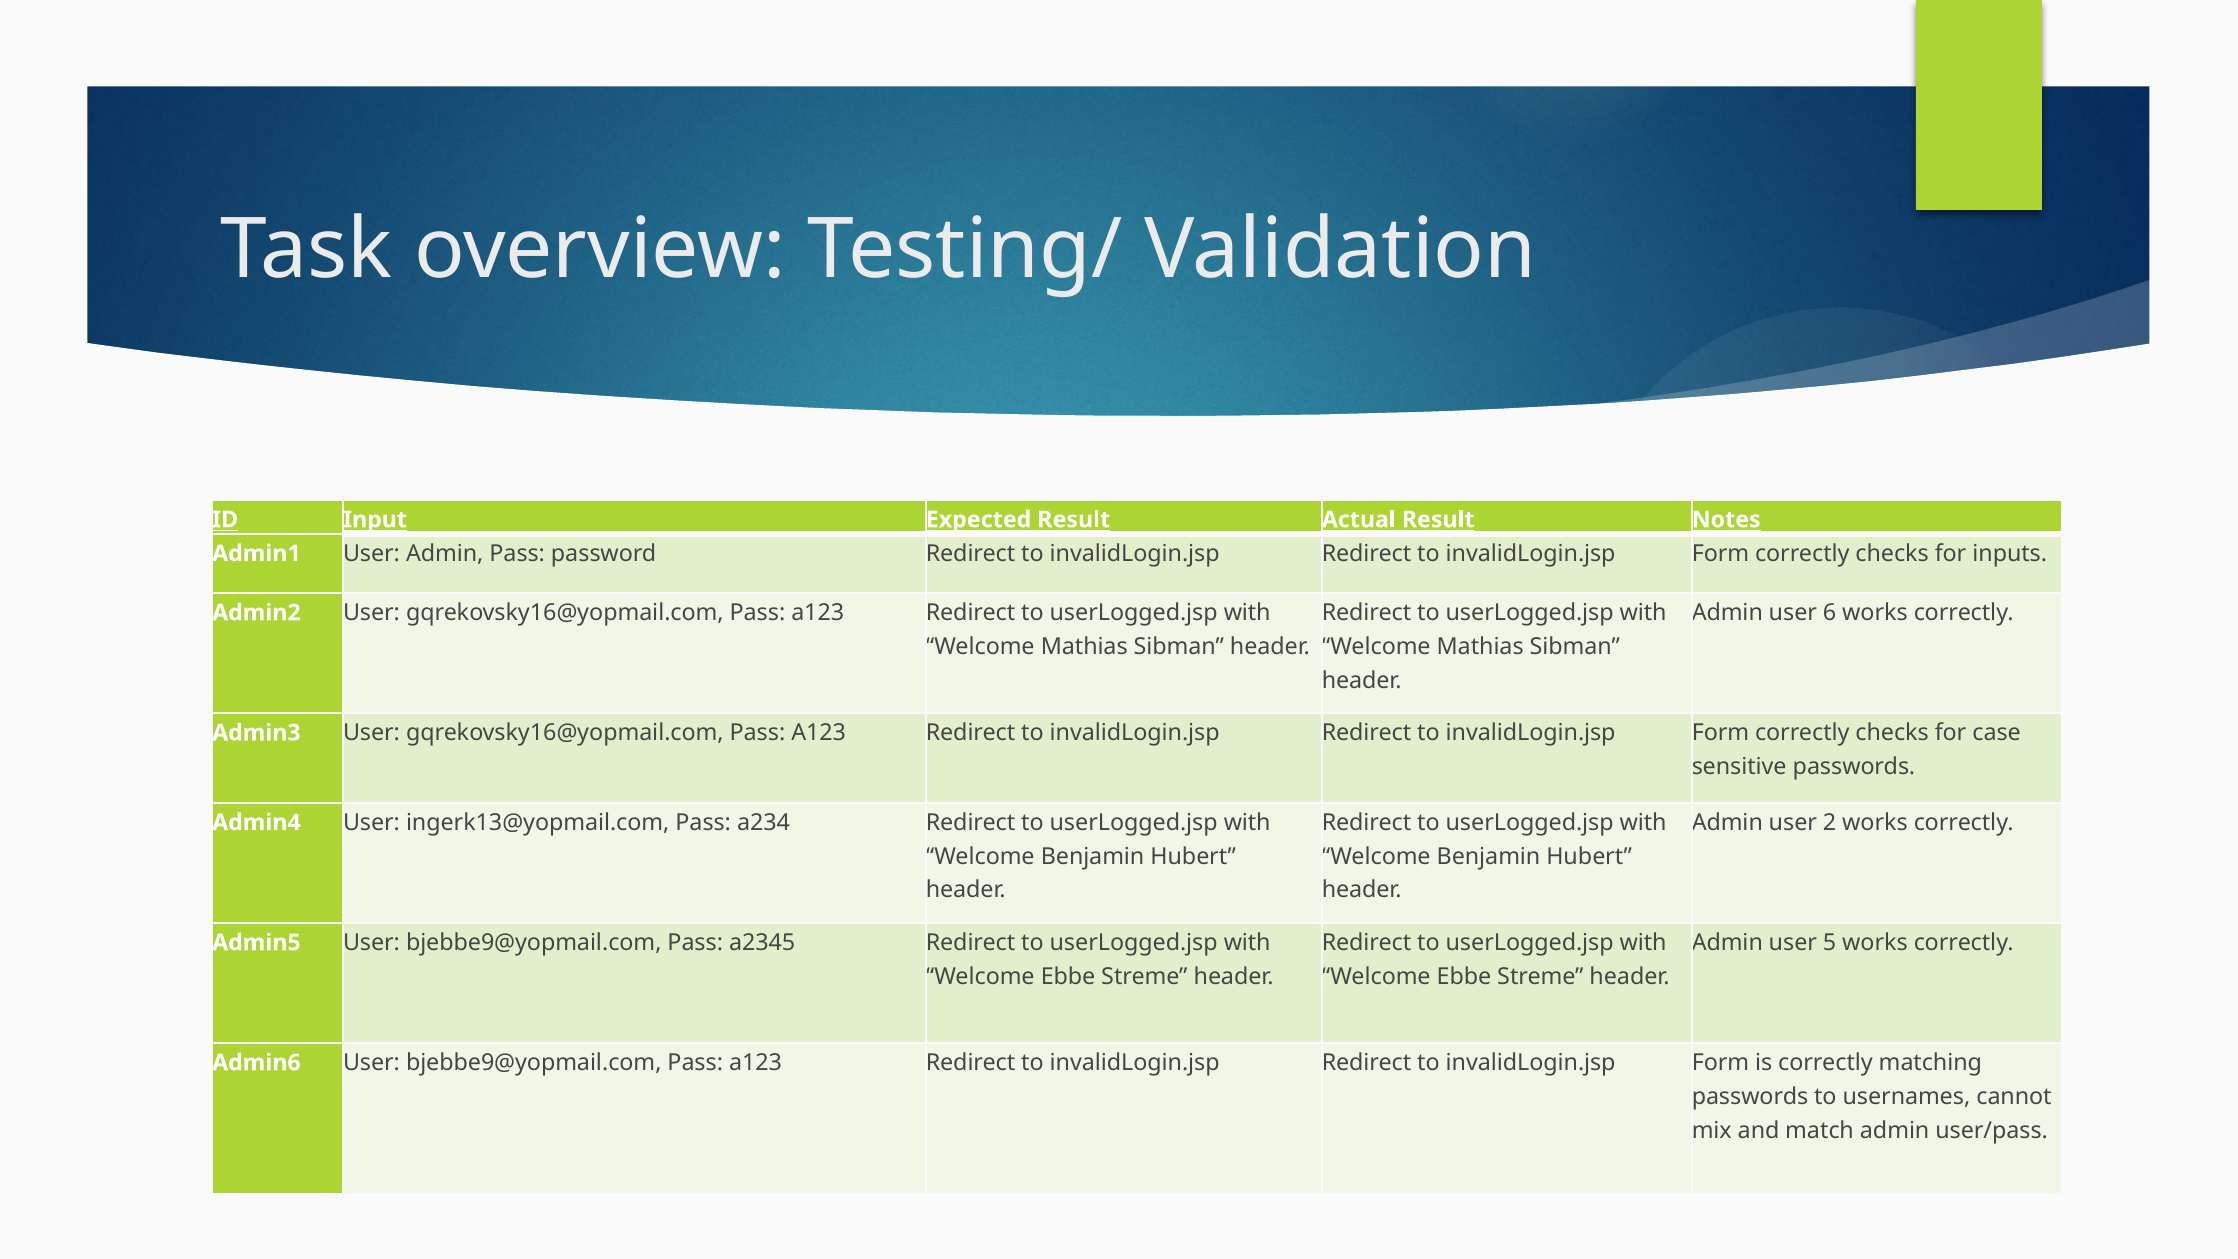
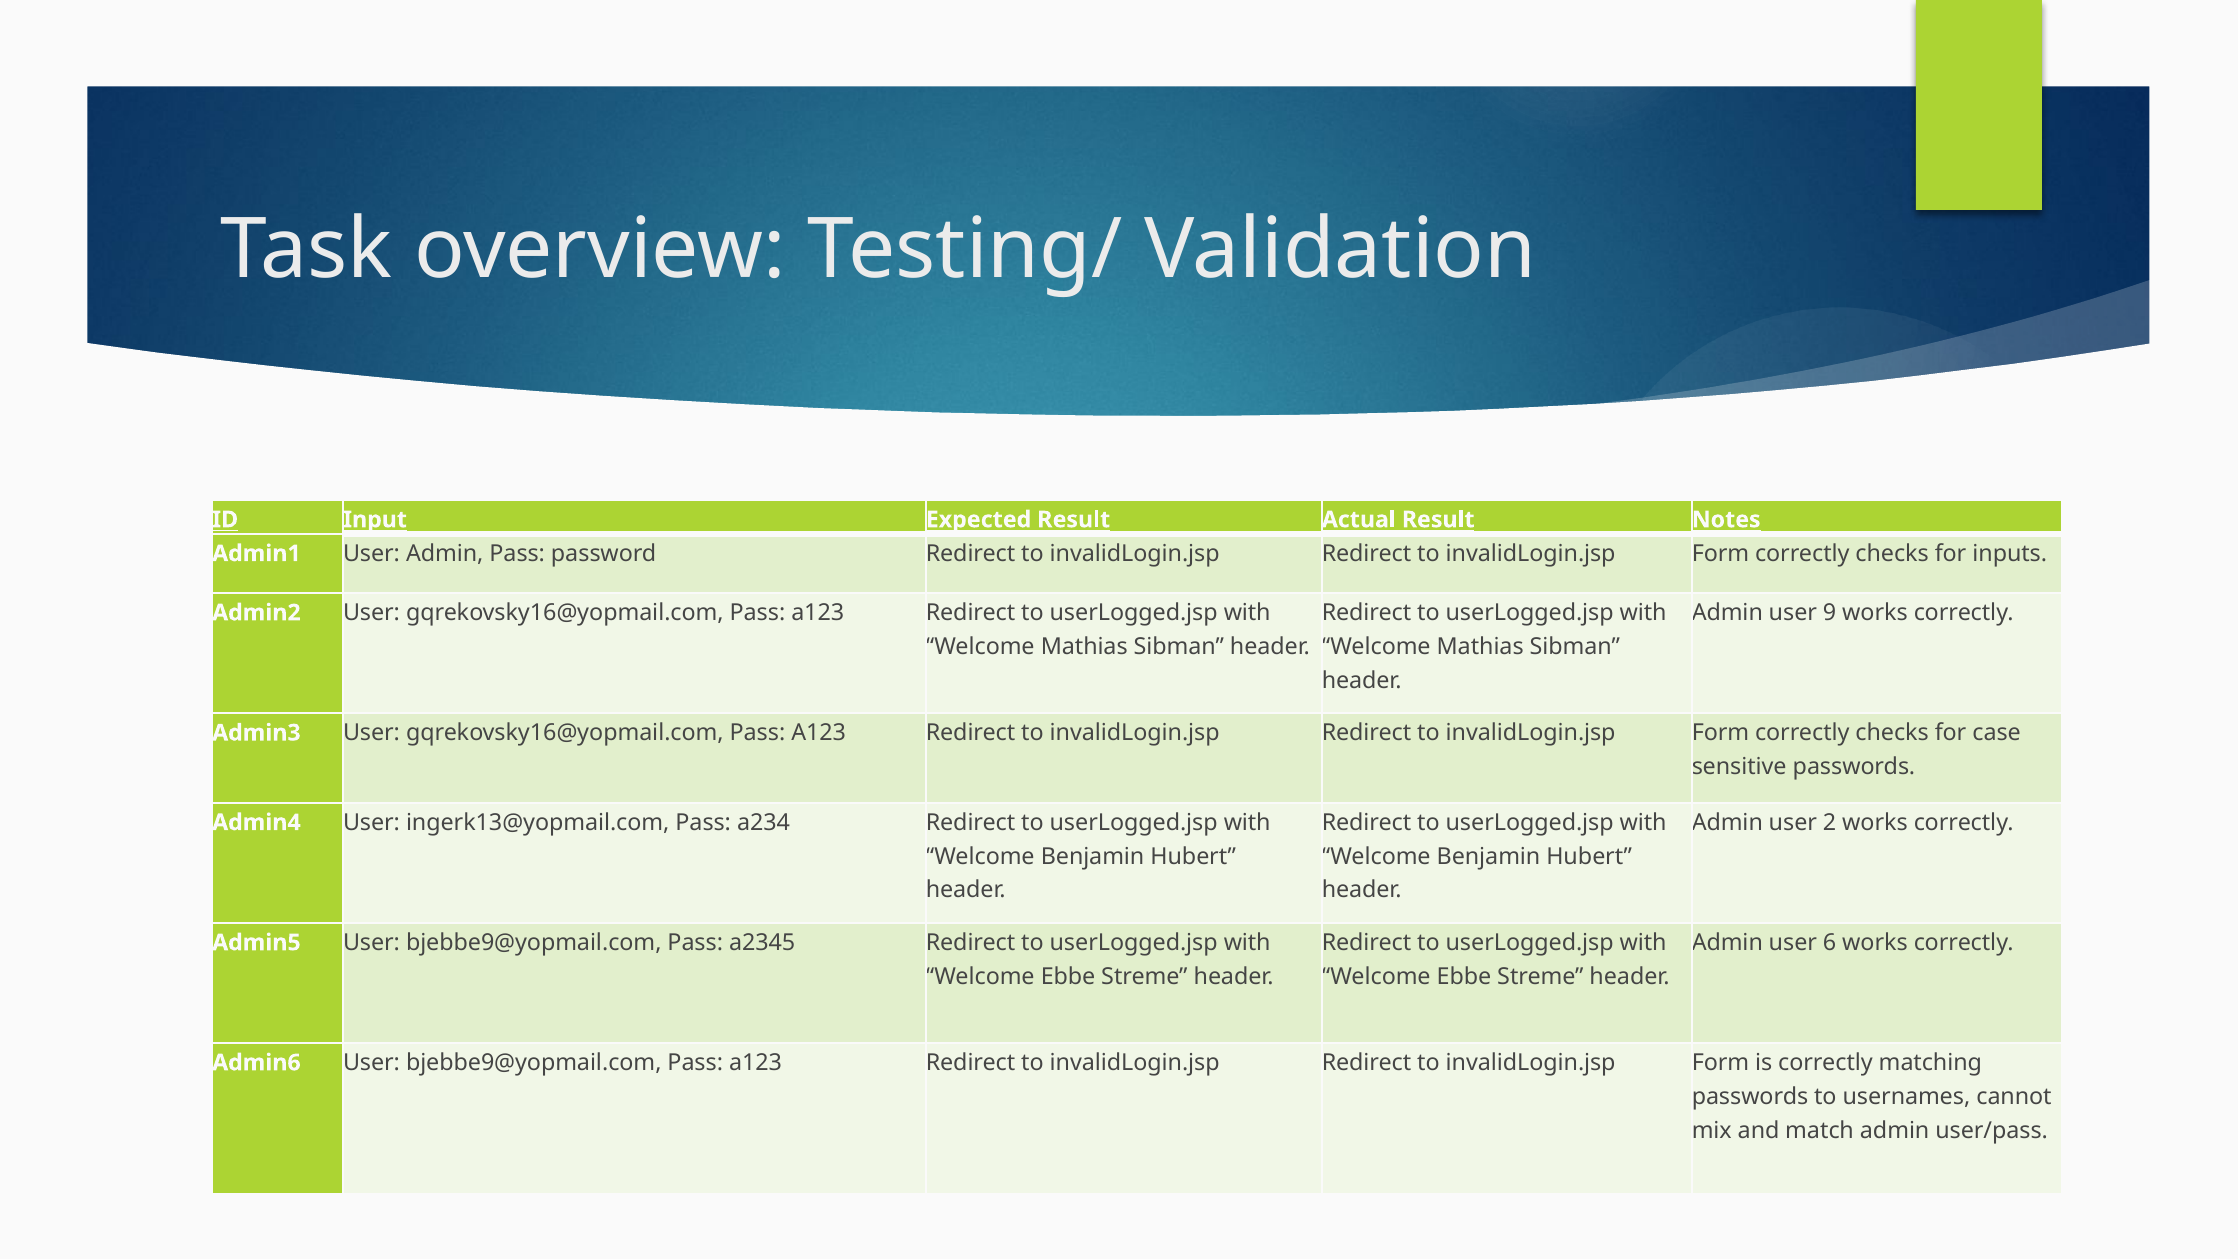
6: 6 -> 9
5: 5 -> 6
